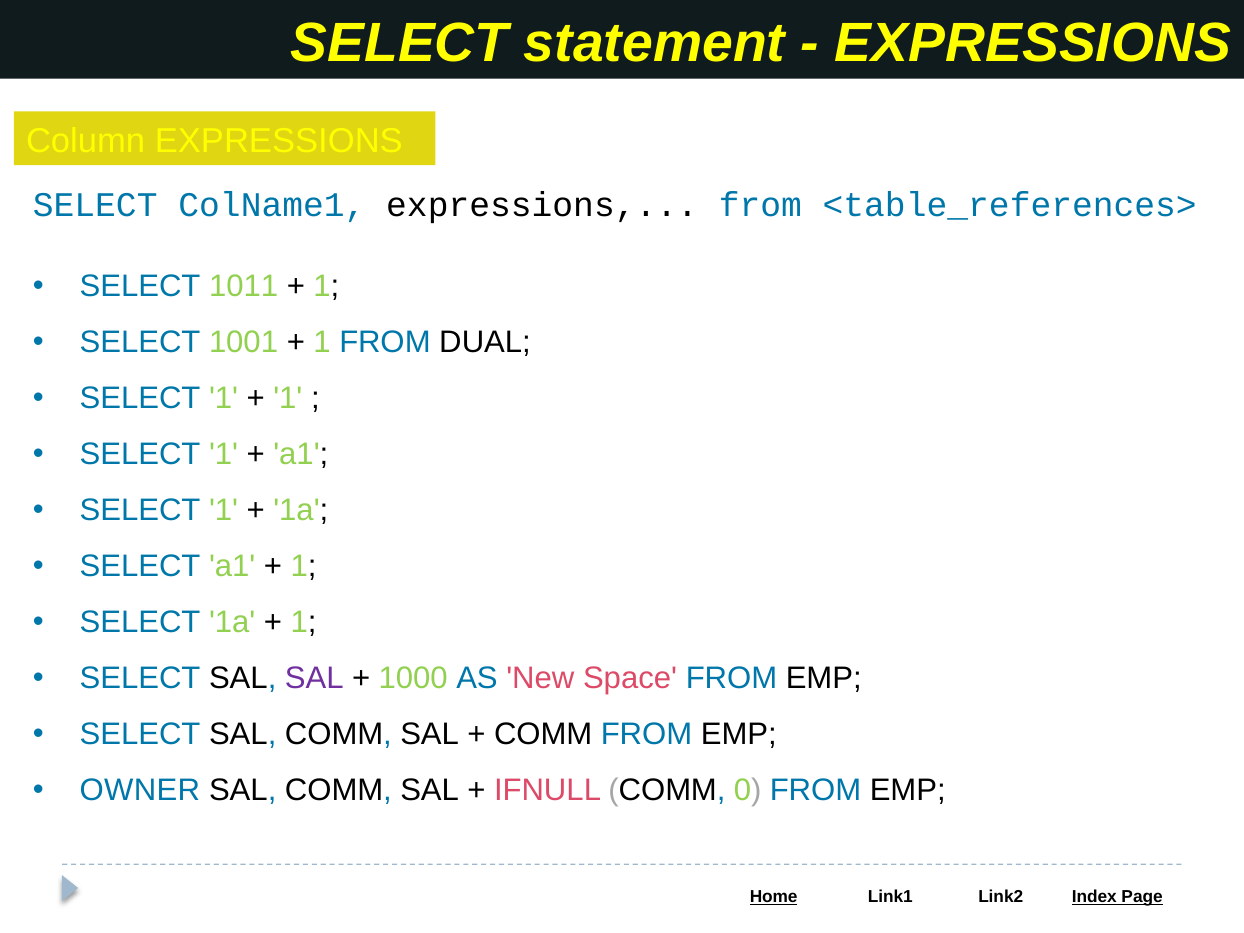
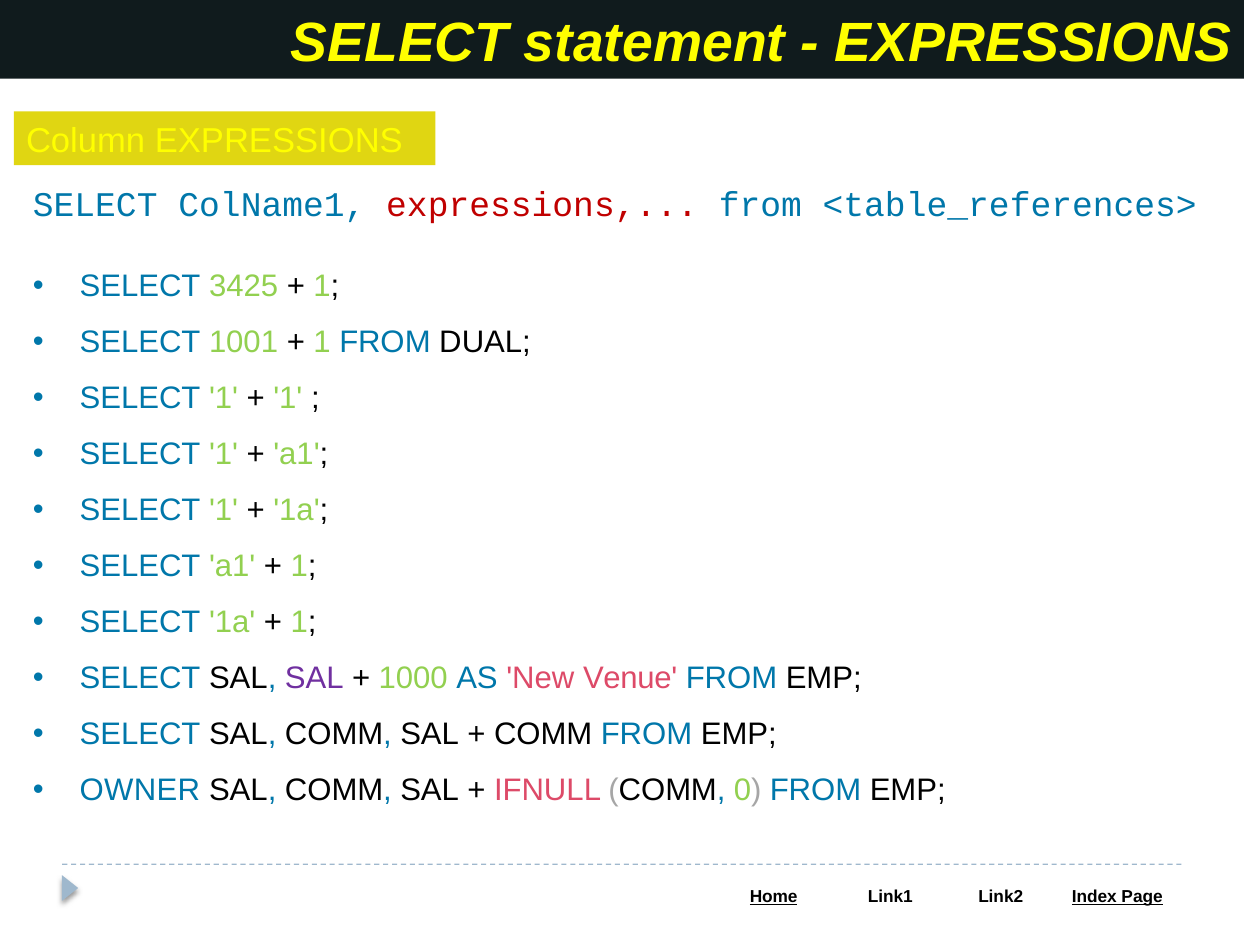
expressions at (542, 206) colour: black -> red
1011: 1011 -> 3425
Space: Space -> Venue
